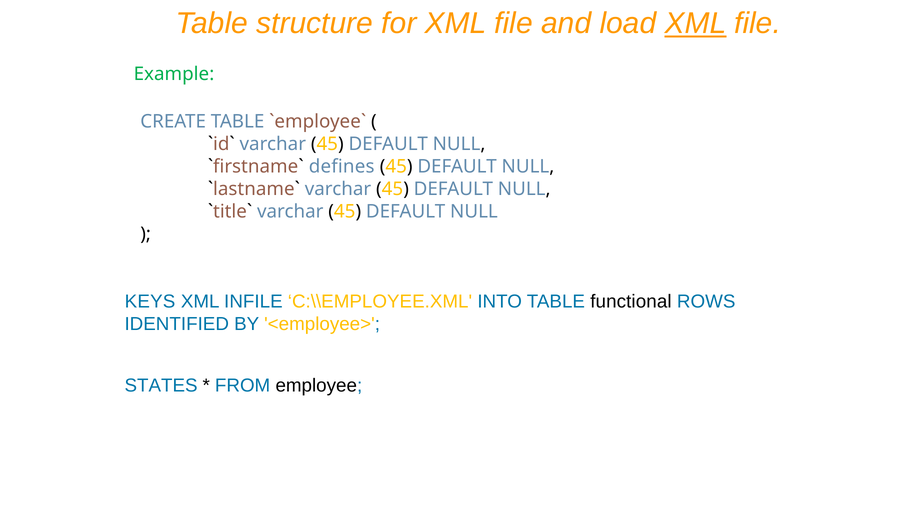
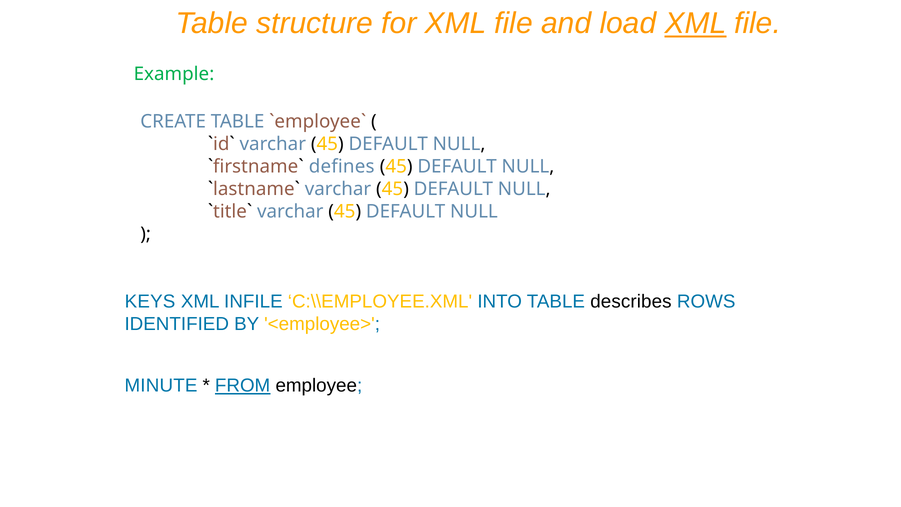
functional: functional -> describes
STATES: STATES -> MINUTE
FROM underline: none -> present
